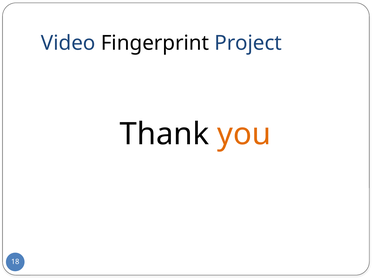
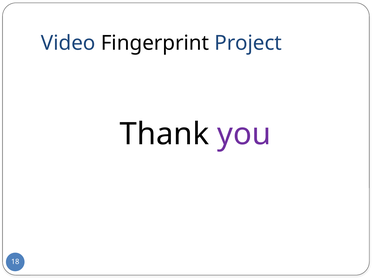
you colour: orange -> purple
